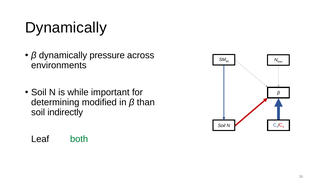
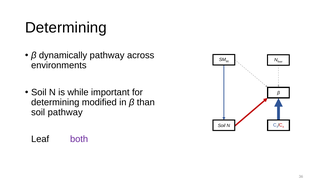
Dynamically at (66, 28): Dynamically -> Determining
dynamically pressure: pressure -> pathway
soil indirectly: indirectly -> pathway
both colour: green -> purple
